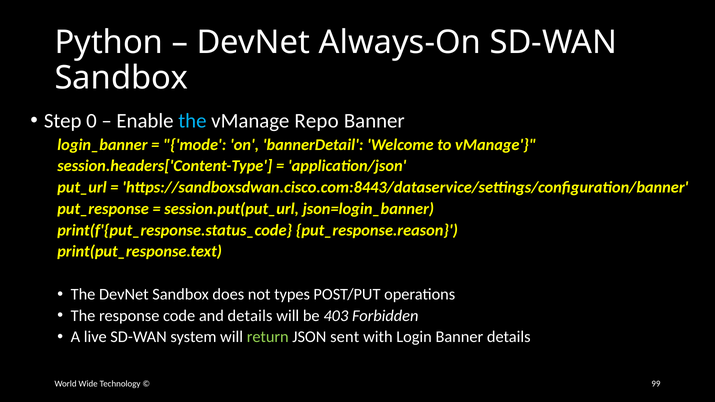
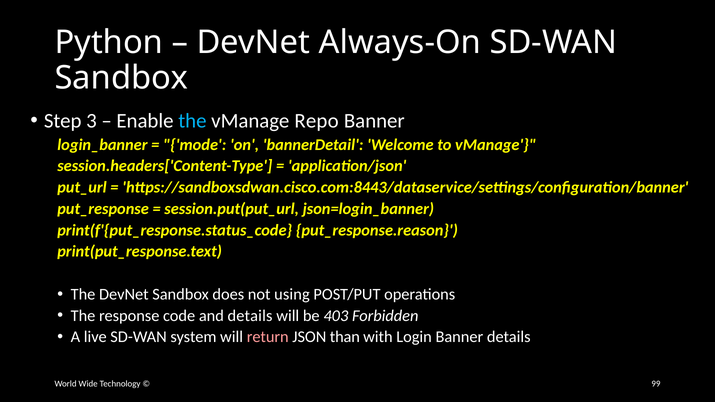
0: 0 -> 3
types: types -> using
return colour: light green -> pink
sent: sent -> than
